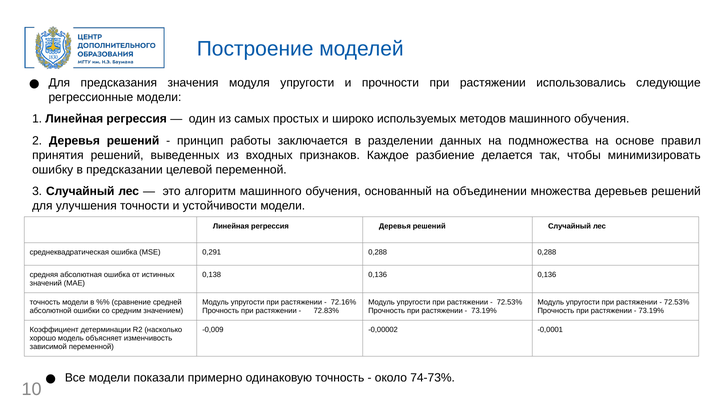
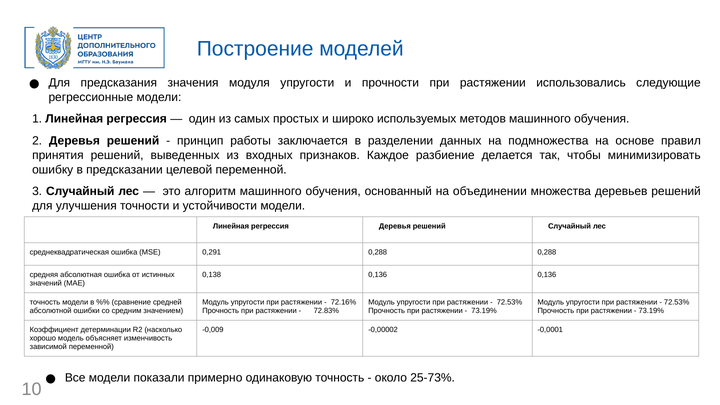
74-73%: 74-73% -> 25-73%
